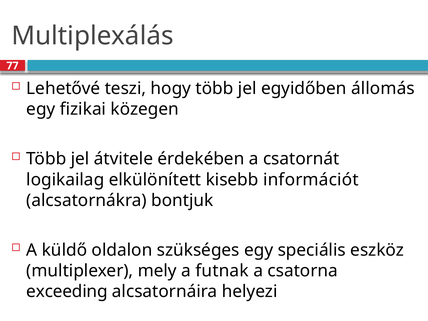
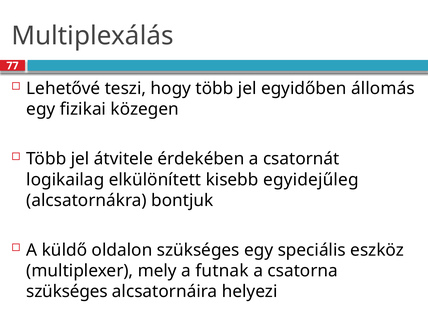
információt: információt -> egyidejűleg
exceeding at (67, 291): exceeding -> szükséges
